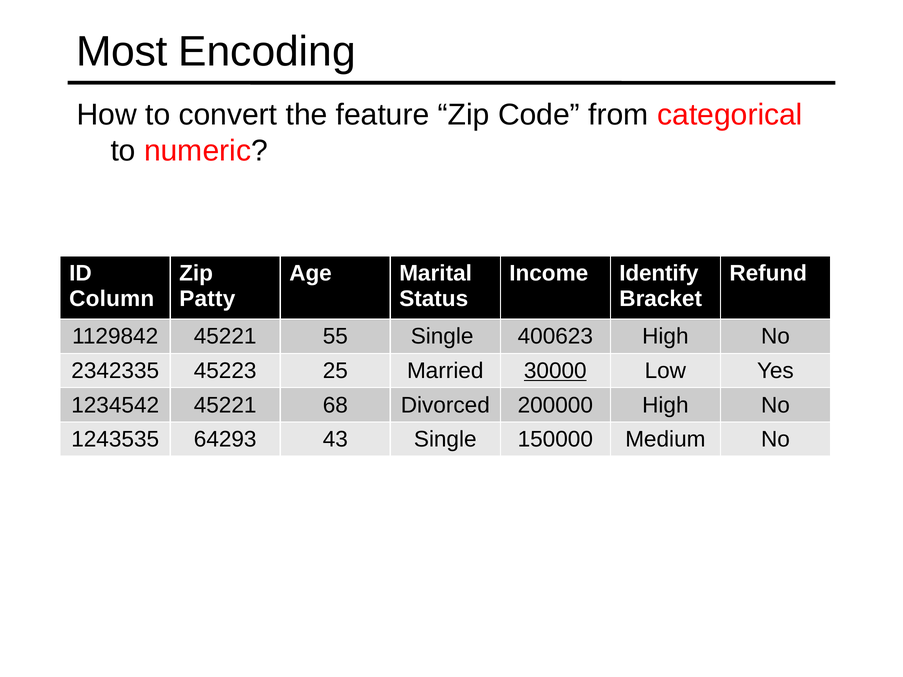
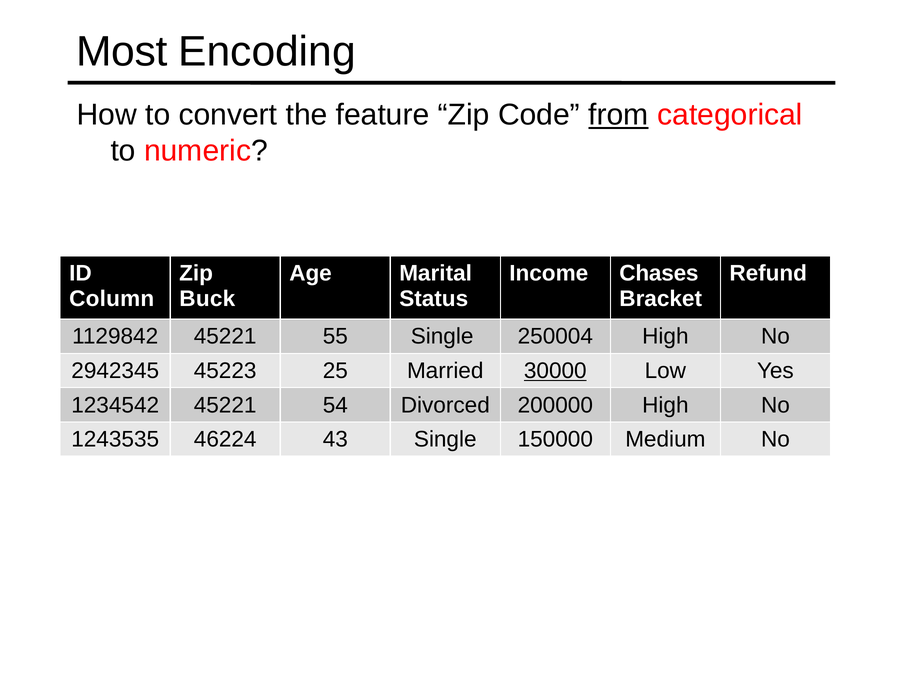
from underline: none -> present
Identify: Identify -> Chases
Patty: Patty -> Buck
400623: 400623 -> 250004
2342335: 2342335 -> 2942345
68: 68 -> 54
64293: 64293 -> 46224
